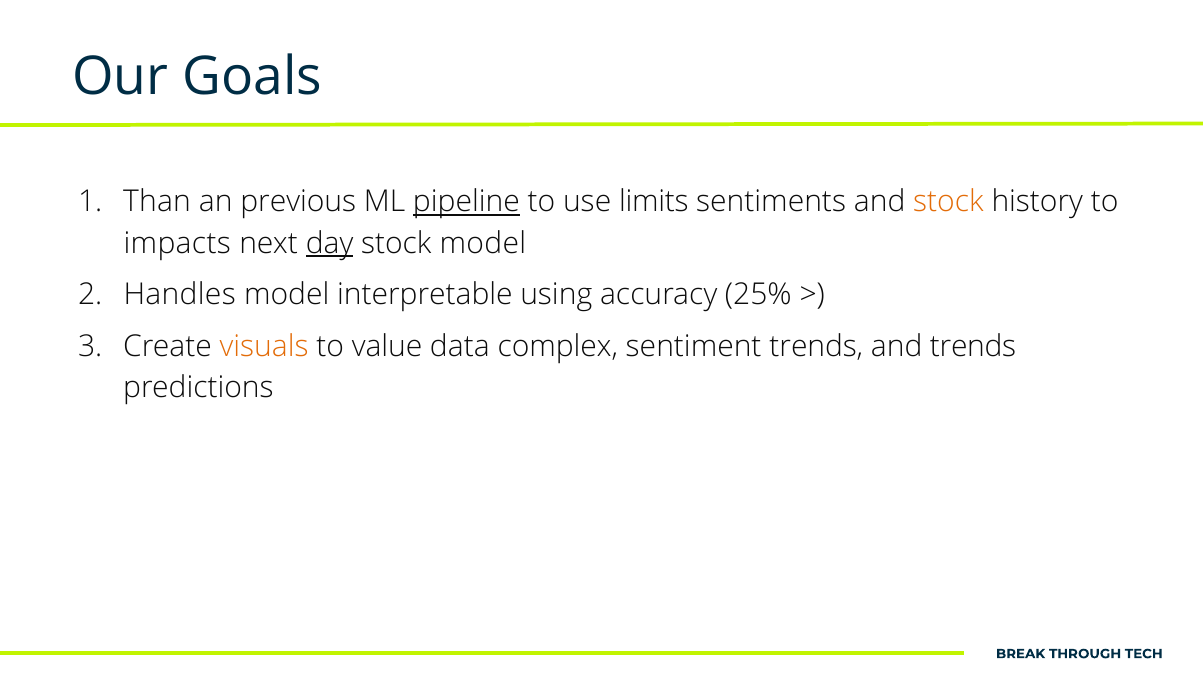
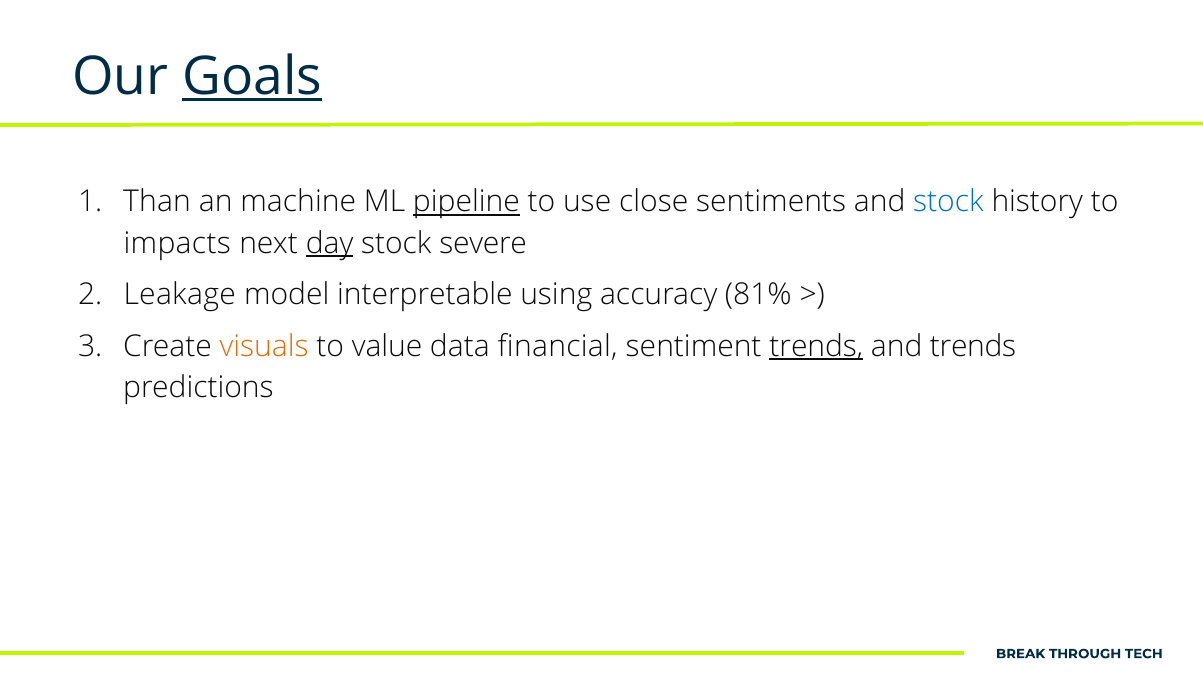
Goals underline: none -> present
previous: previous -> machine
limits: limits -> close
stock at (948, 202) colour: orange -> blue
stock model: model -> severe
Handles: Handles -> Leakage
25%: 25% -> 81%
complex: complex -> financial
trends at (816, 346) underline: none -> present
